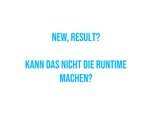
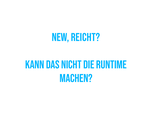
Result: Result -> Reicht
